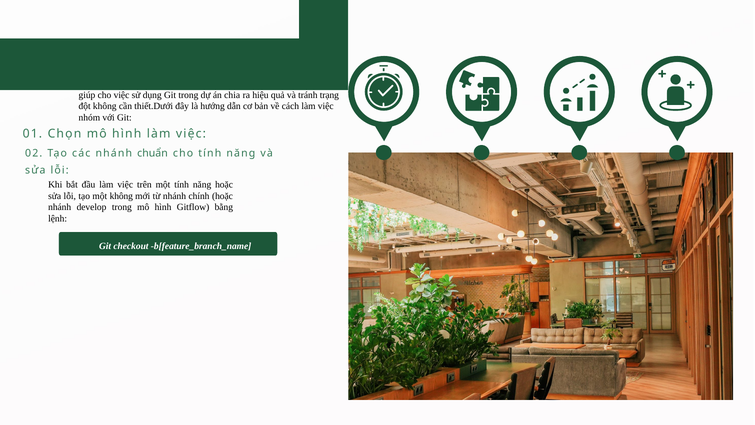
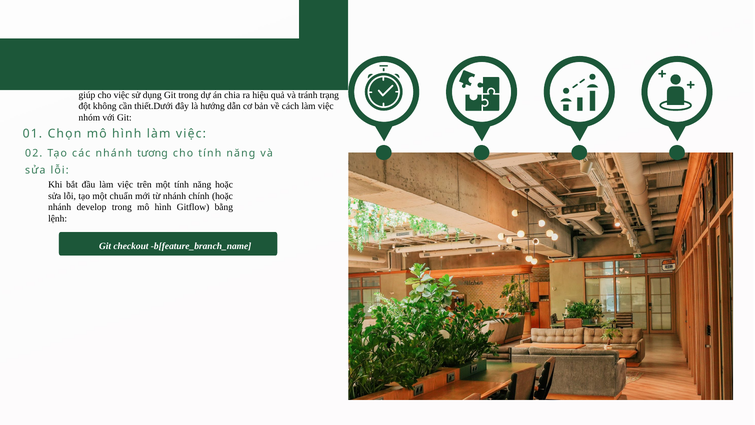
chuẩn: chuẩn -> tương
một không: không -> chuẩn
